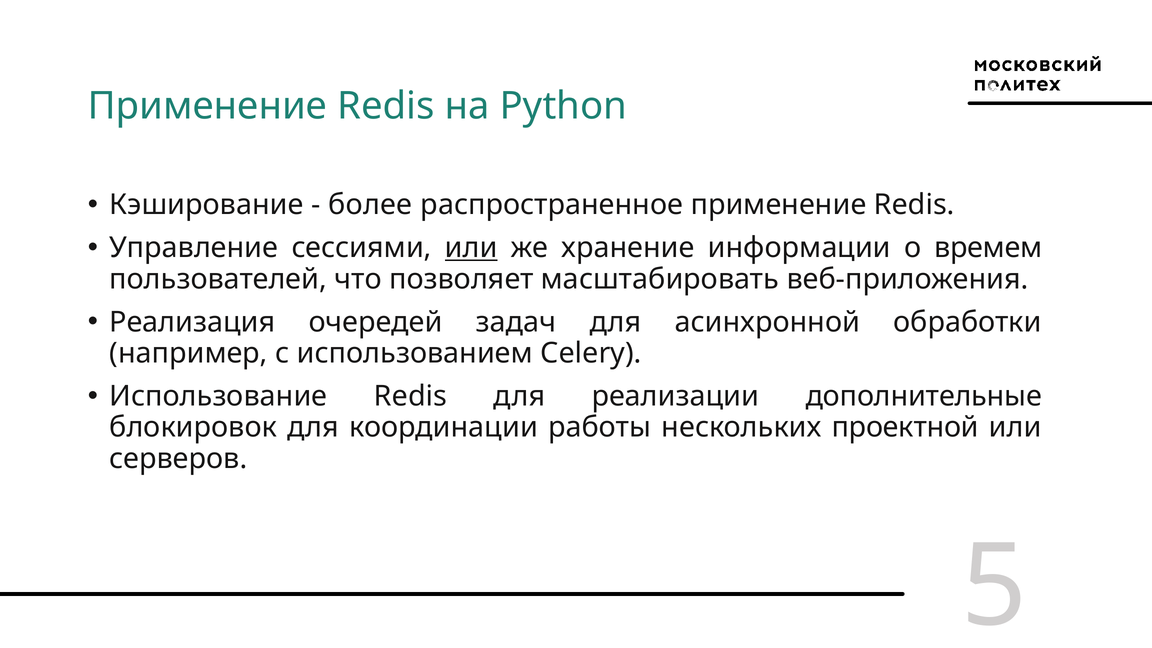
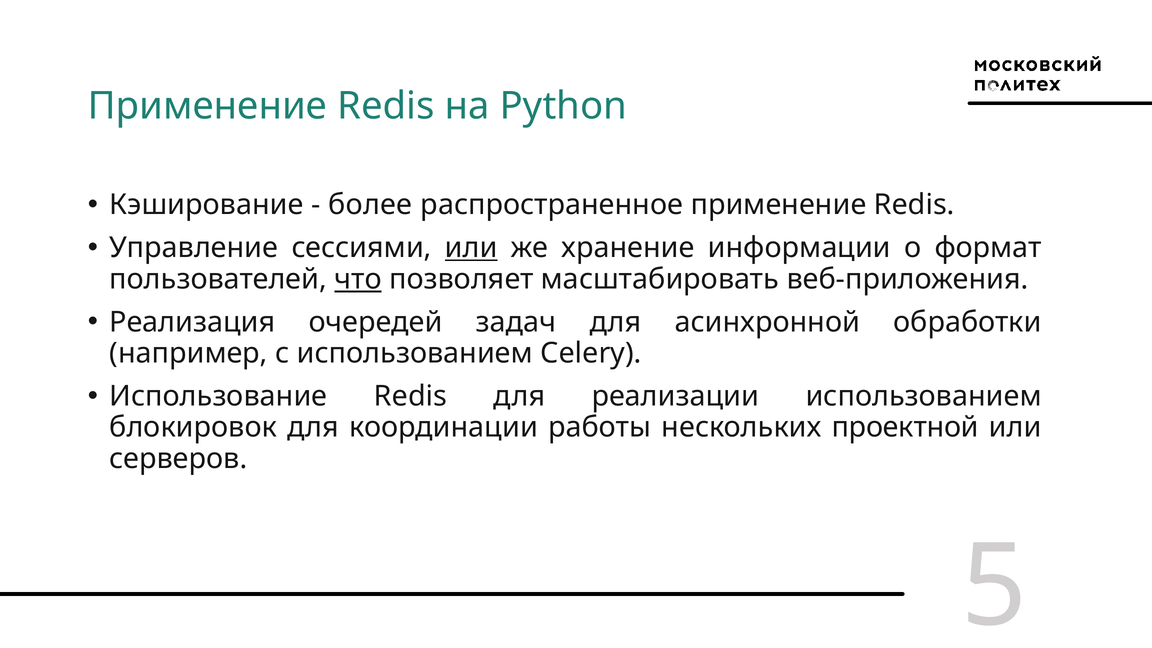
времем: времем -> формат
что underline: none -> present
реализации дополнительные: дополнительные -> использованием
